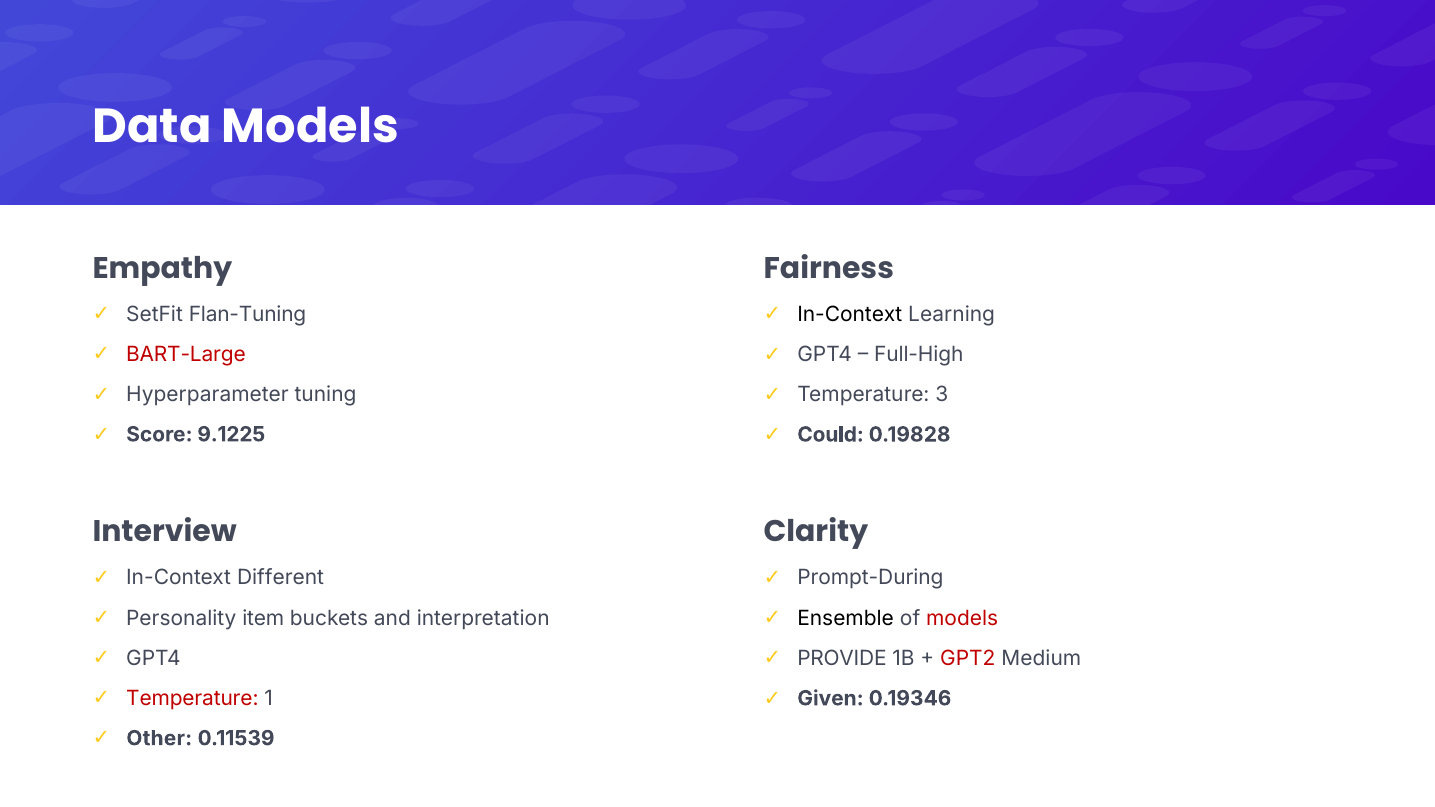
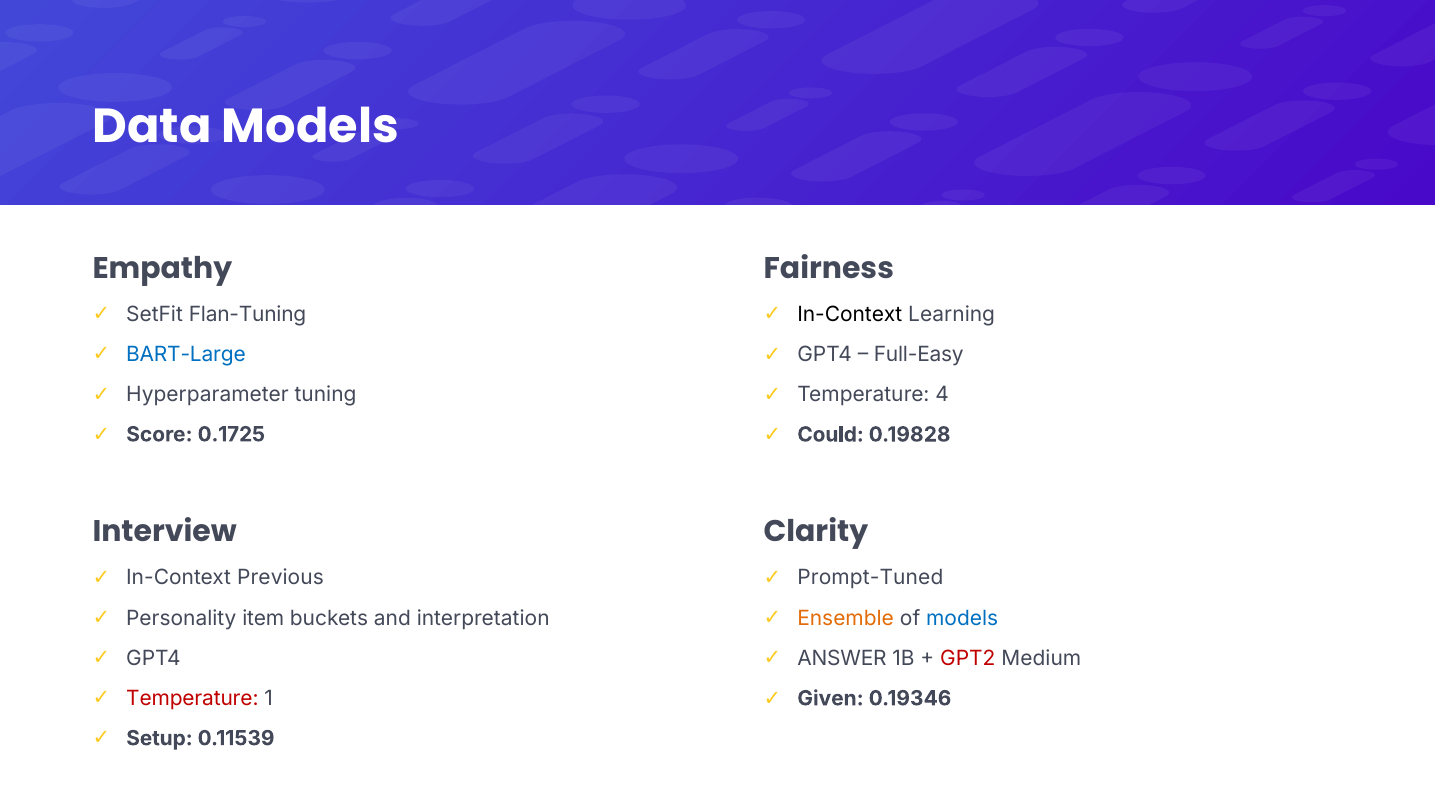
BART-Large colour: red -> blue
Full-High: Full-High -> Full-Easy
3: 3 -> 4
9.1225: 9.1225 -> 0.1725
Different: Different -> Previous
Prompt-During: Prompt-During -> Prompt-Tuned
Ensemble colour: black -> orange
models at (962, 618) colour: red -> blue
PROVIDE: PROVIDE -> ANSWER
Other: Other -> Setup
